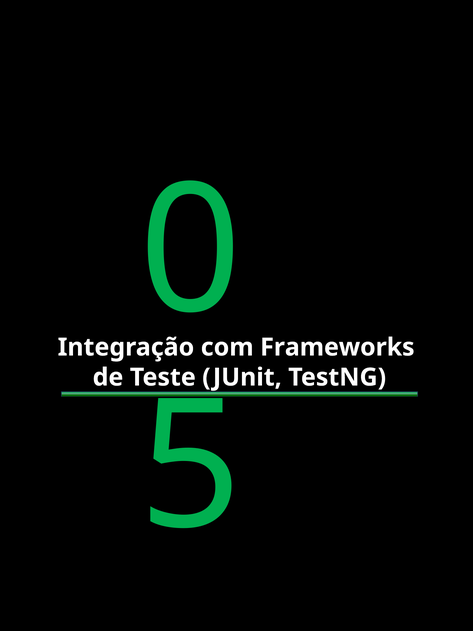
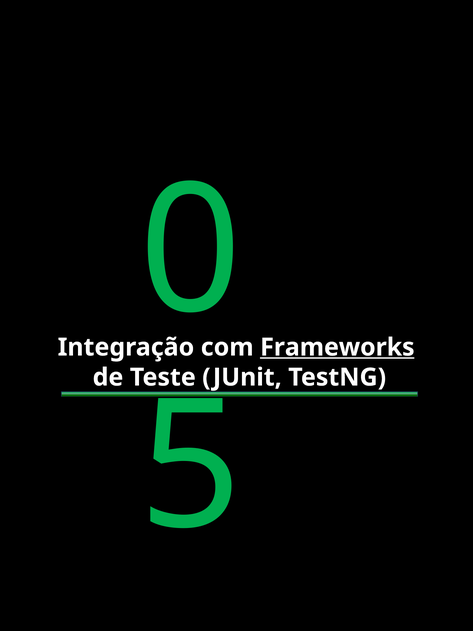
Frameworks underline: none -> present
